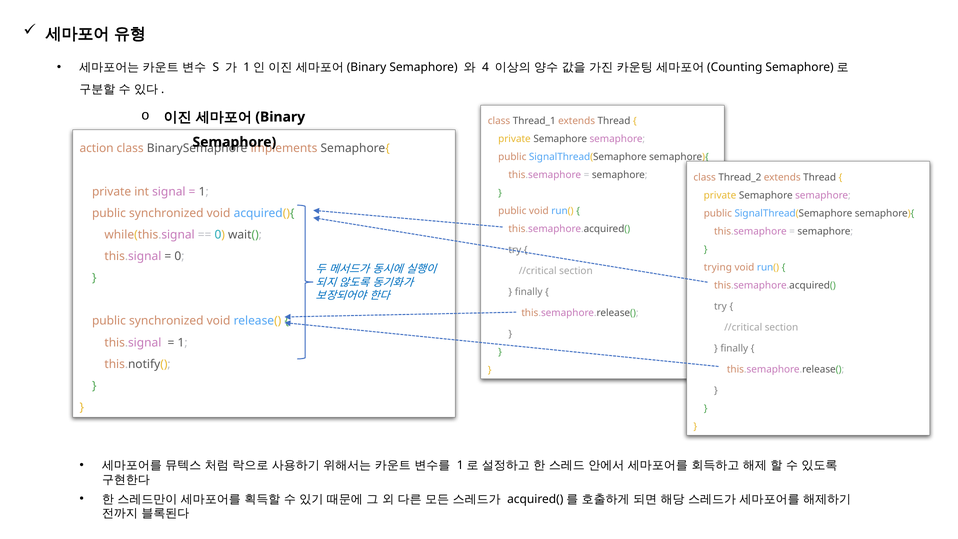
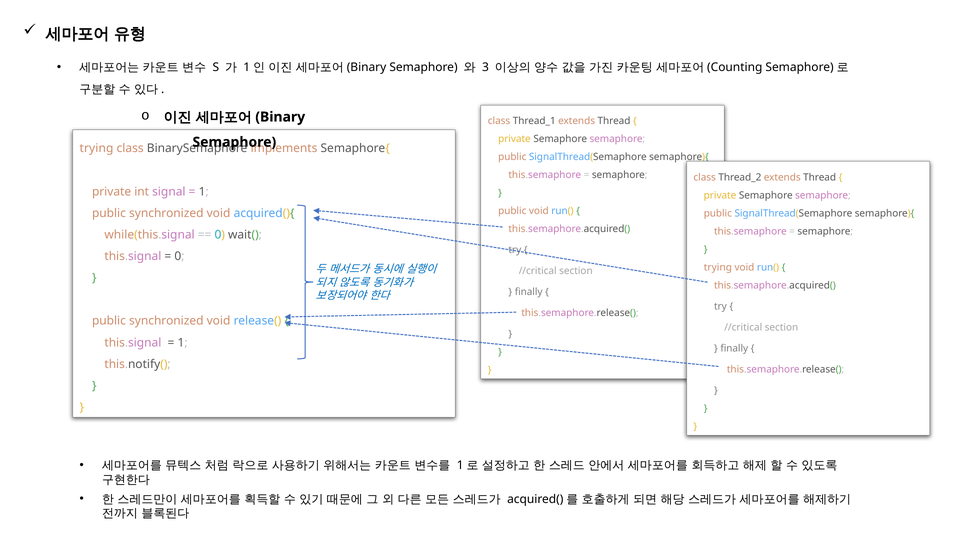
4: 4 -> 3
action at (97, 148): action -> trying
